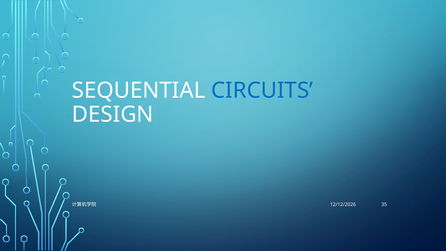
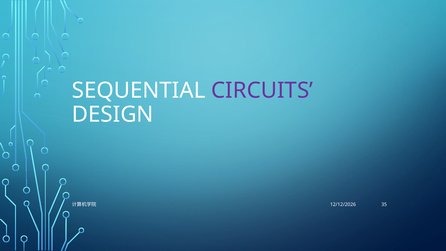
CIRCUITS colour: blue -> purple
